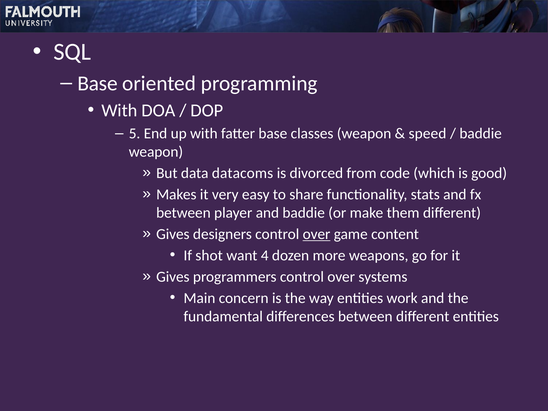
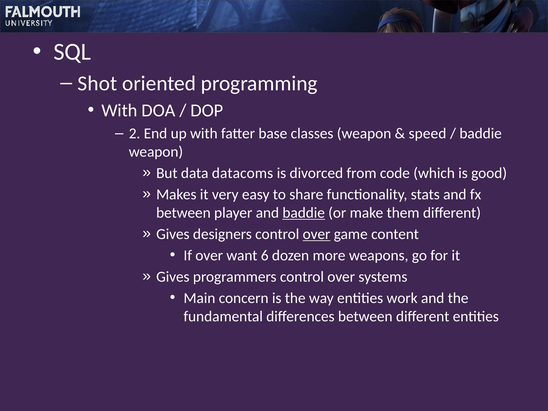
Base at (98, 83): Base -> Shot
5: 5 -> 2
baddie at (304, 213) underline: none -> present
If shot: shot -> over
4: 4 -> 6
